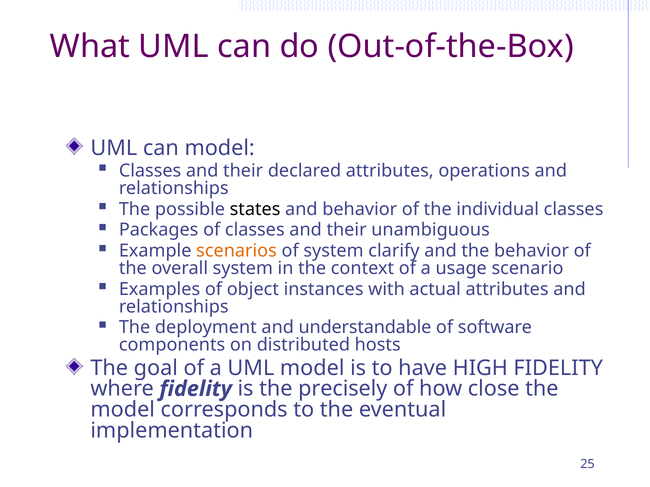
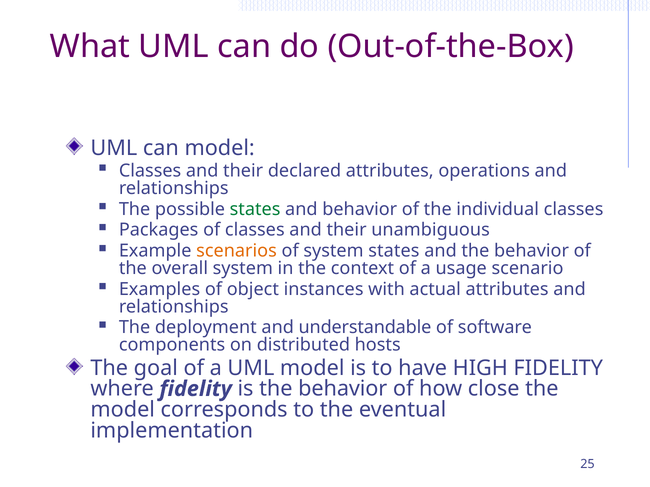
states at (255, 209) colour: black -> green
system clarify: clarify -> states
is the precisely: precisely -> behavior
